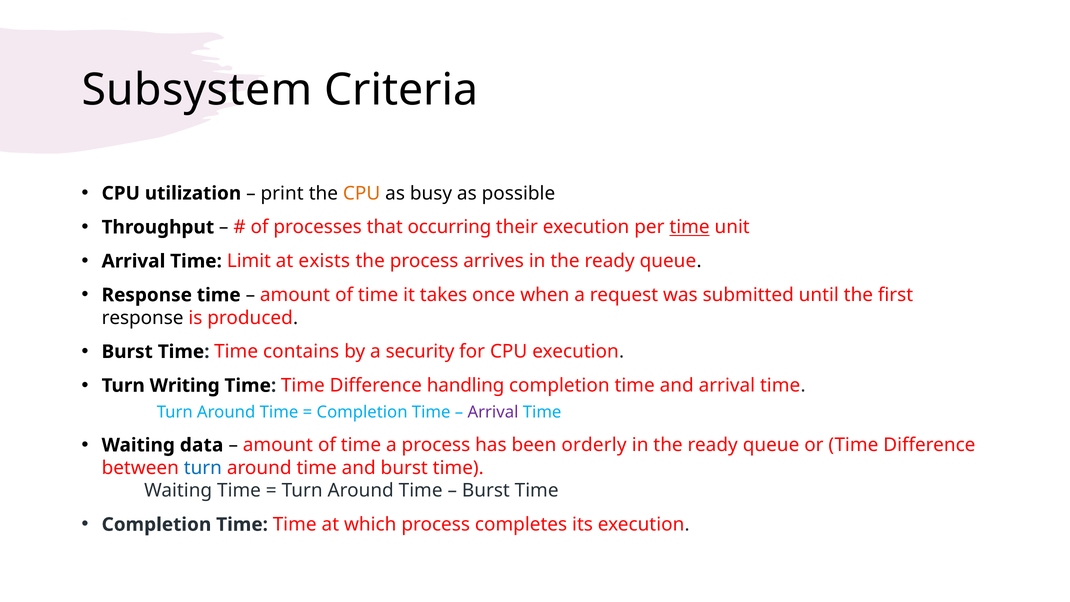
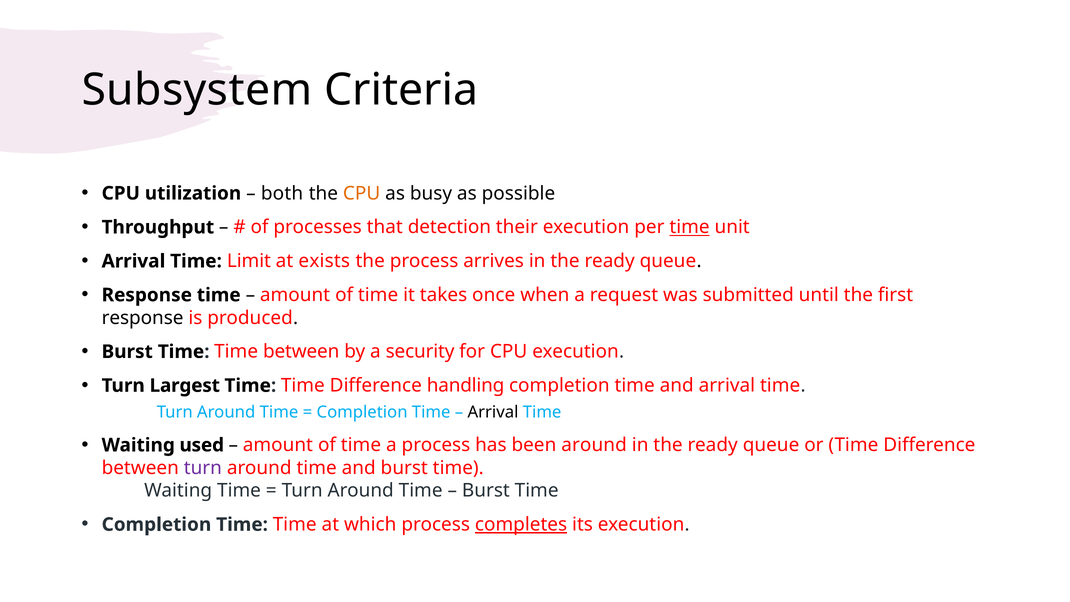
print: print -> both
occurring: occurring -> detection
Time contains: contains -> between
Writing: Writing -> Largest
Arrival at (493, 412) colour: purple -> black
data: data -> used
been orderly: orderly -> around
turn at (203, 468) colour: blue -> purple
completes underline: none -> present
